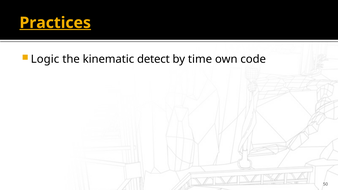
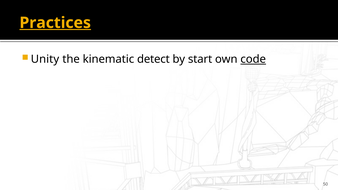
Logic: Logic -> Unity
time: time -> start
code underline: none -> present
